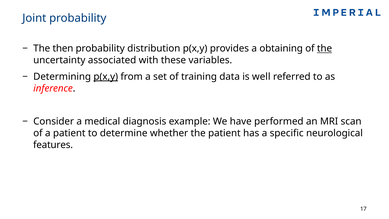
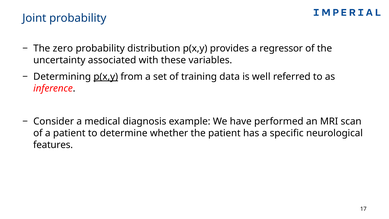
then: then -> zero
obtaining: obtaining -> regressor
the at (325, 48) underline: present -> none
